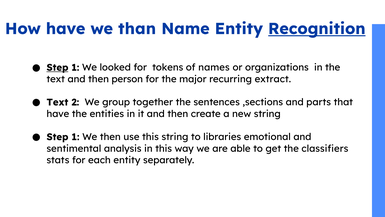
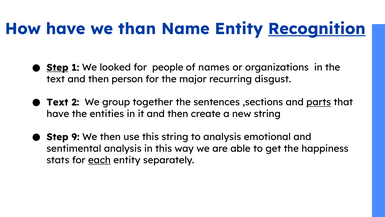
tokens: tokens -> people
extract: extract -> disgust
parts underline: none -> present
1 at (75, 137): 1 -> 9
to libraries: libraries -> analysis
classifiers: classifiers -> happiness
each underline: none -> present
